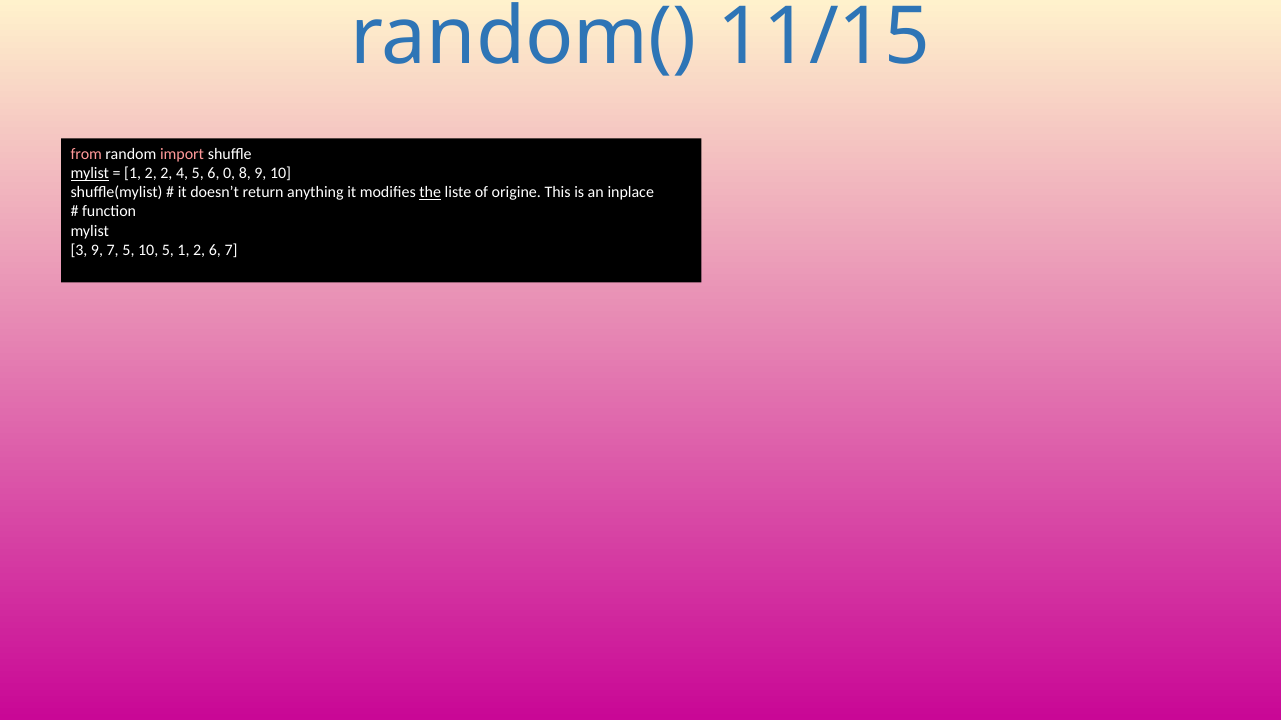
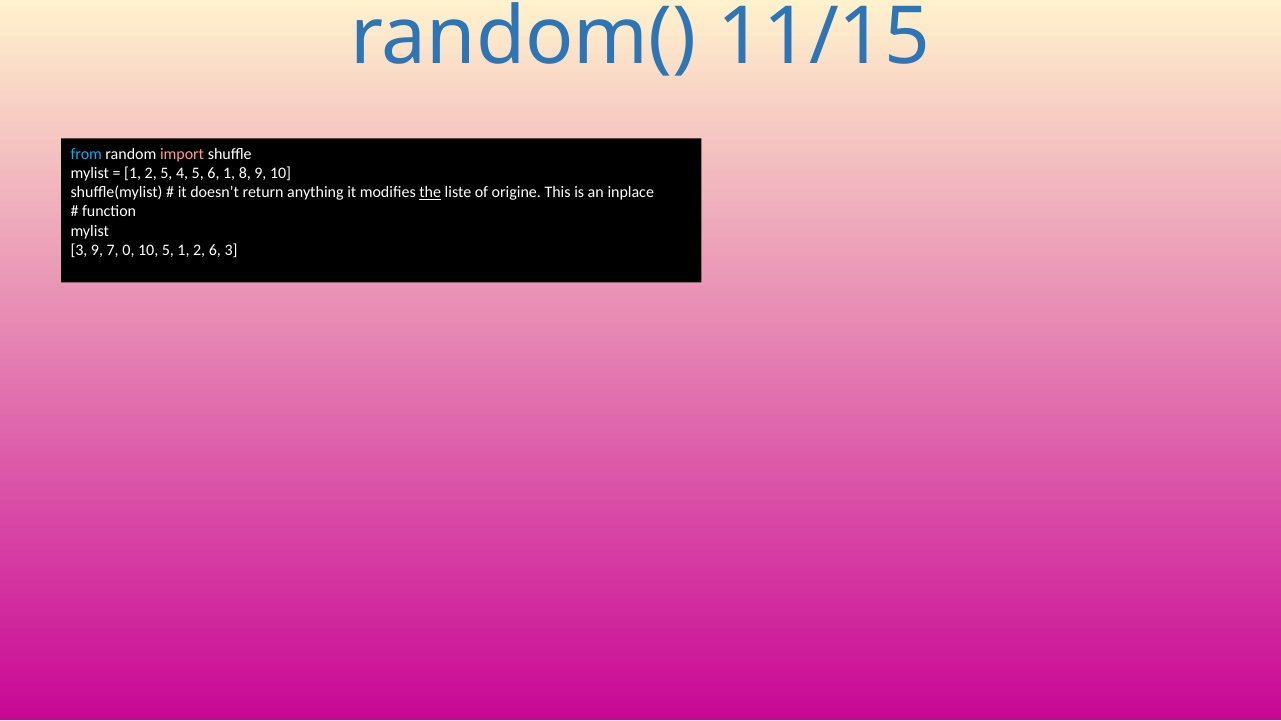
from colour: pink -> light blue
mylist at (90, 173) underline: present -> none
2 2: 2 -> 5
6 0: 0 -> 1
7 5: 5 -> 0
6 7: 7 -> 3
